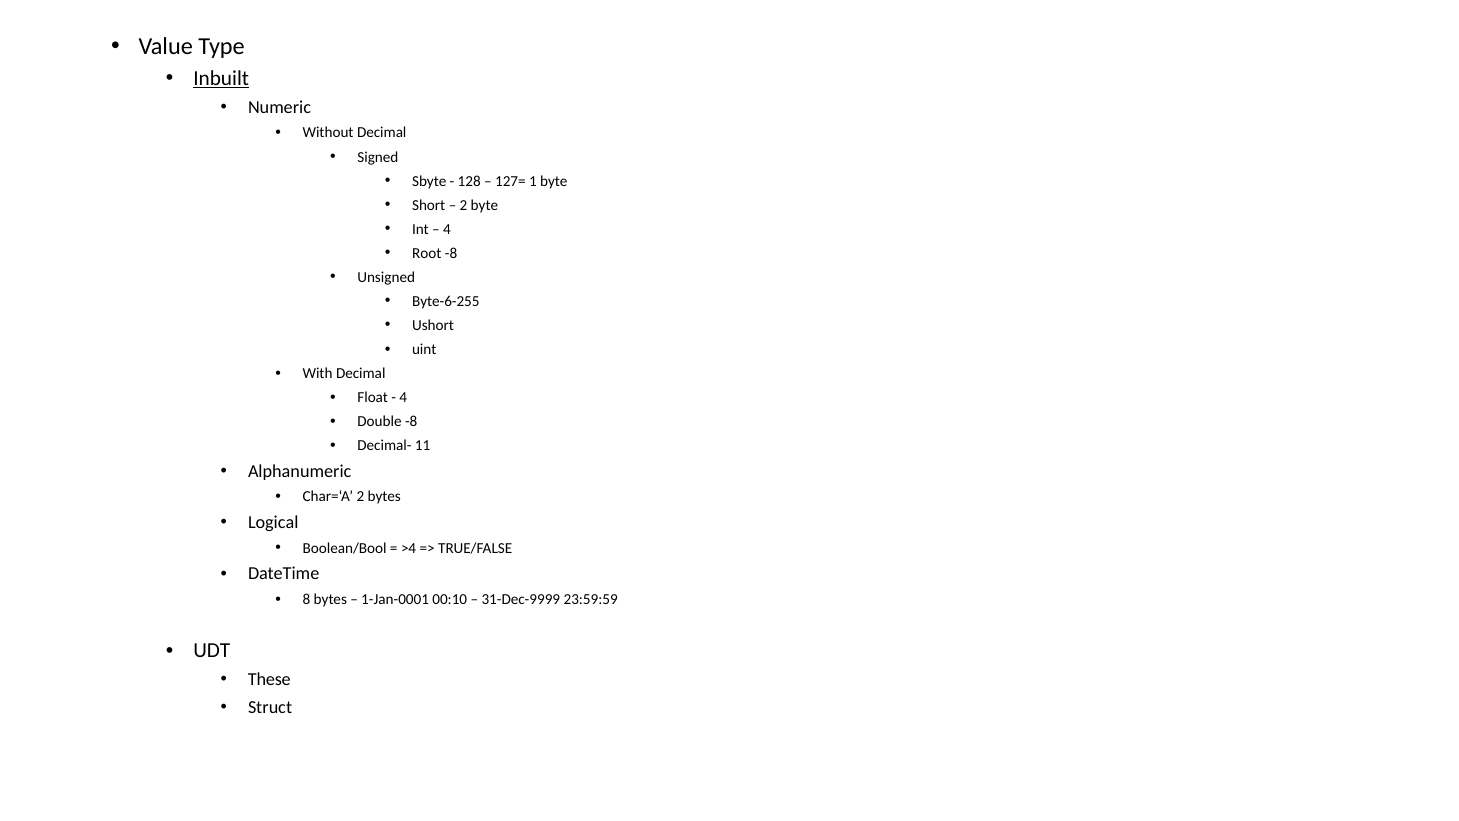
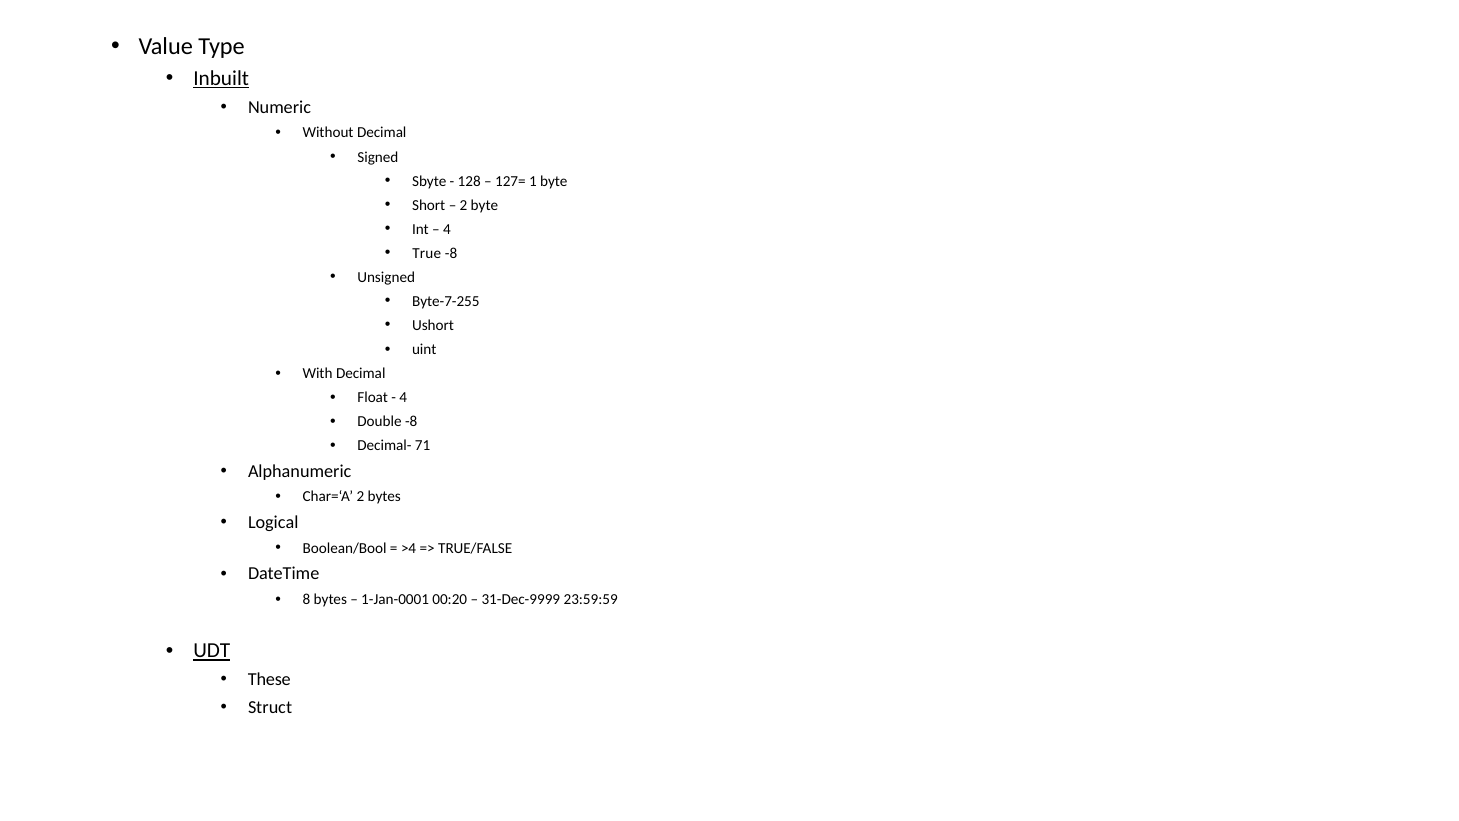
Root: Root -> True
Byte-6-255: Byte-6-255 -> Byte-7-255
11: 11 -> 71
00:10: 00:10 -> 00:20
UDT underline: none -> present
